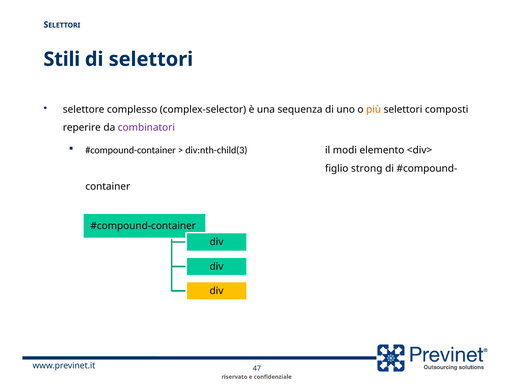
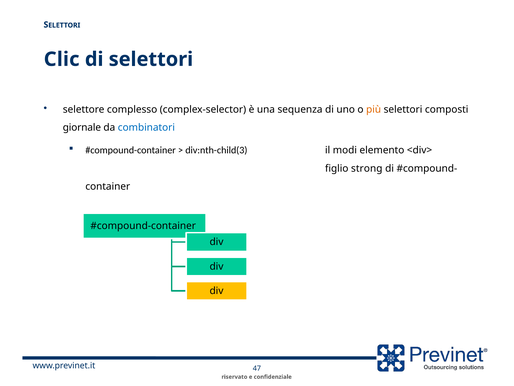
Stili: Stili -> Clic
reperire: reperire -> giornale
combinatori colour: purple -> blue
